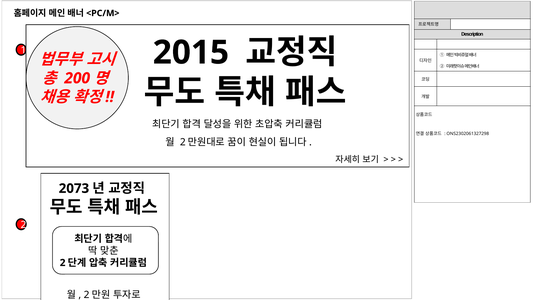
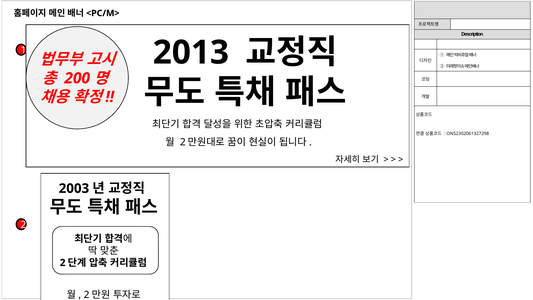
2015: 2015 -> 2013
2073: 2073 -> 2003
